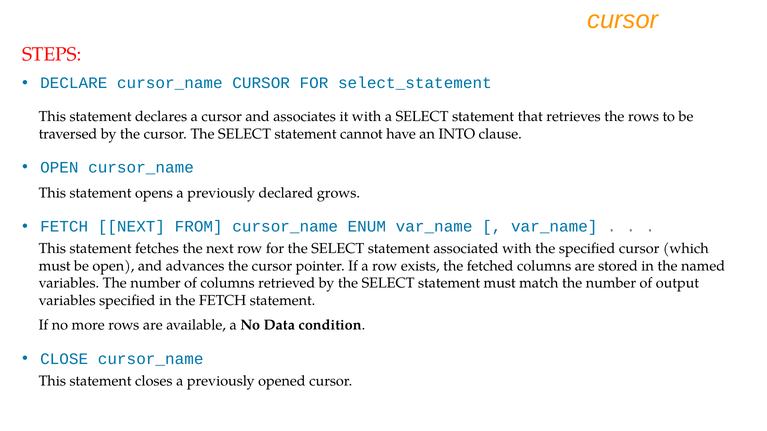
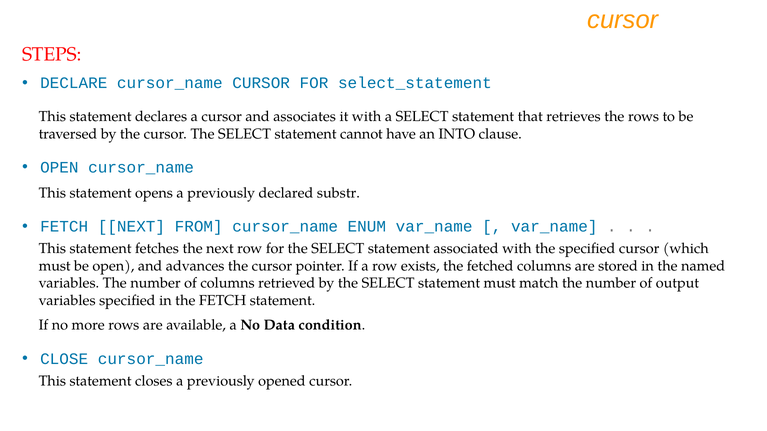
grows: grows -> substr
